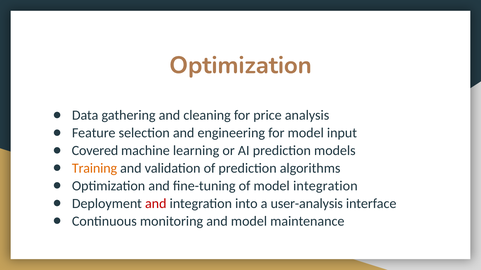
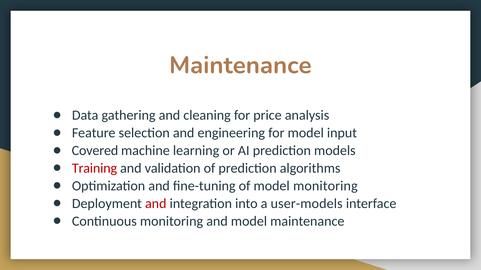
Optimization at (240, 65): Optimization -> Maintenance
Training colour: orange -> red
model integration: integration -> monitoring
user-analysis: user-analysis -> user-models
